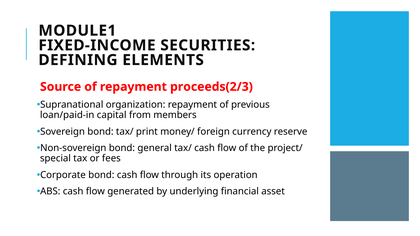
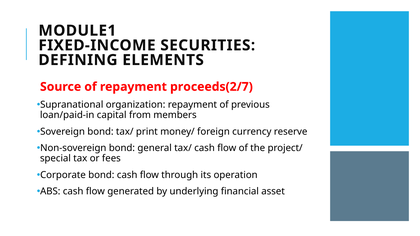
proceeds(2/3: proceeds(2/3 -> proceeds(2/7
